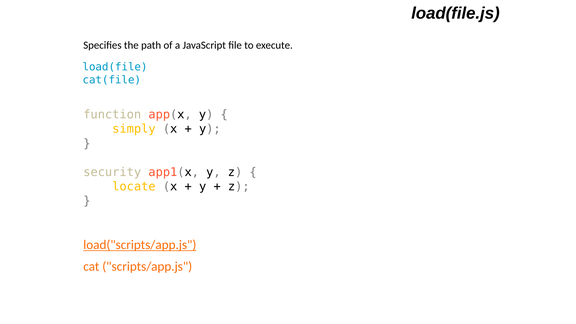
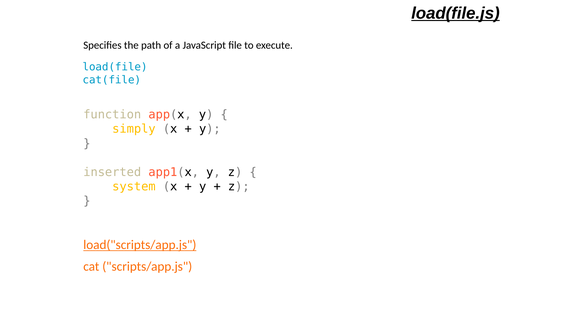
load(file.js underline: none -> present
security: security -> inserted
locate: locate -> system
